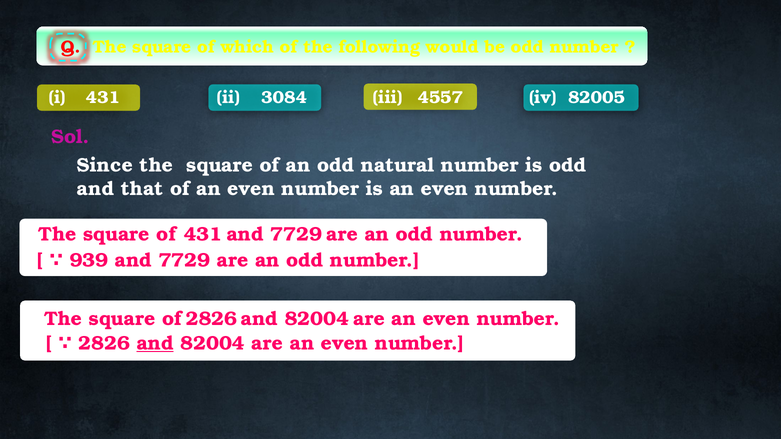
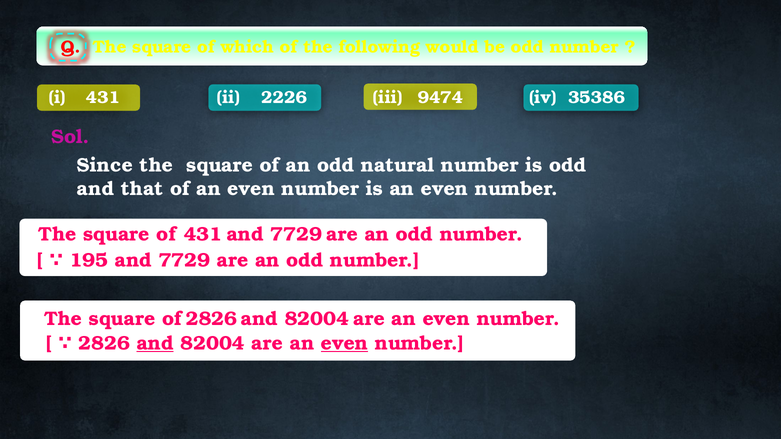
3084: 3084 -> 2226
4557: 4557 -> 9474
82005: 82005 -> 35386
939: 939 -> 195
even at (345, 343) underline: none -> present
